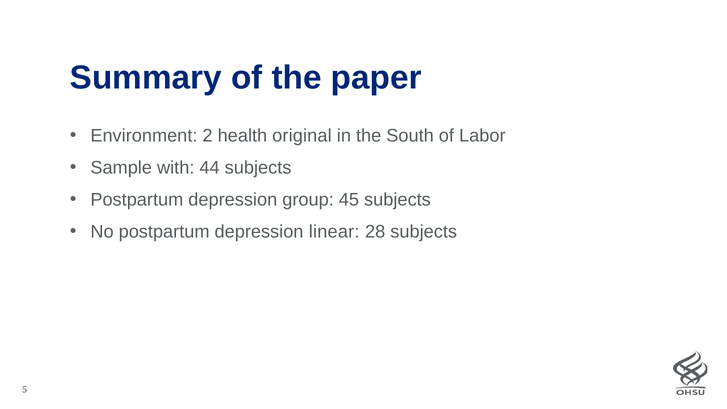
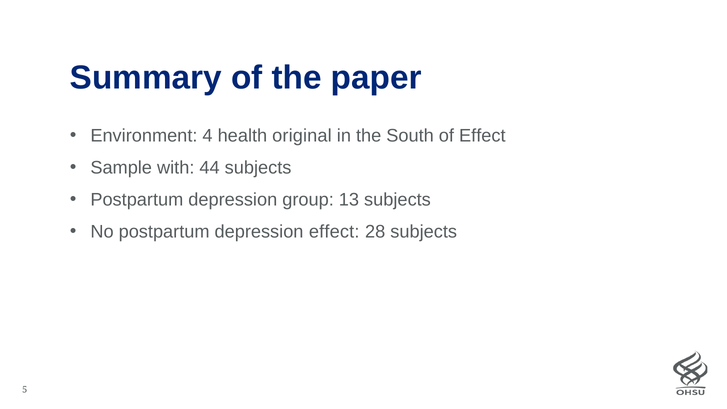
2: 2 -> 4
of Labor: Labor -> Effect
45: 45 -> 13
depression linear: linear -> effect
